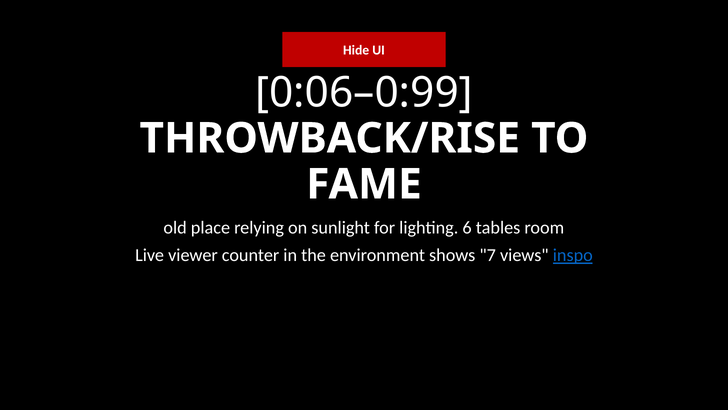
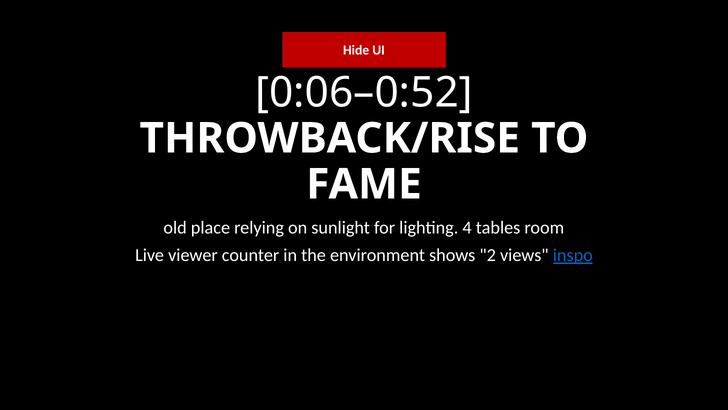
0:06–0:99: 0:06–0:99 -> 0:06–0:52
6: 6 -> 4
7: 7 -> 2
